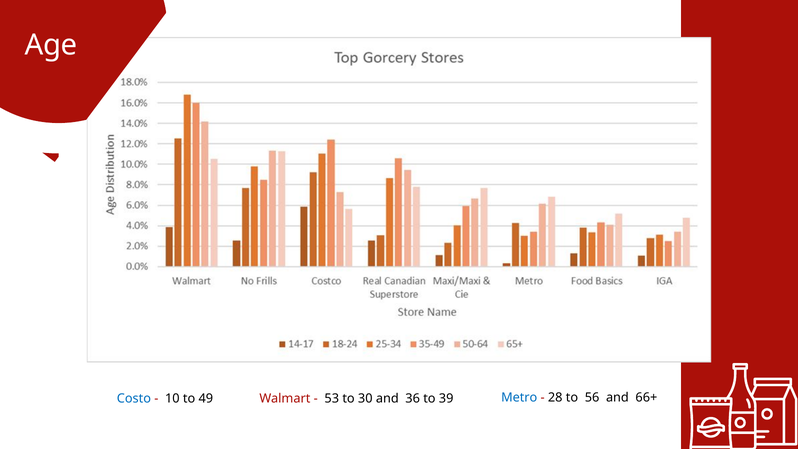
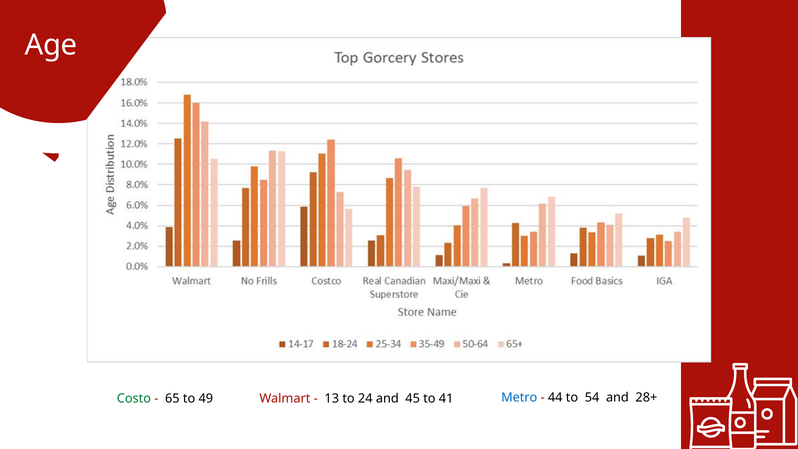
Costo colour: blue -> green
10: 10 -> 65
53: 53 -> 13
30: 30 -> 24
36: 36 -> 45
39: 39 -> 41
28: 28 -> 44
56: 56 -> 54
66+: 66+ -> 28+
